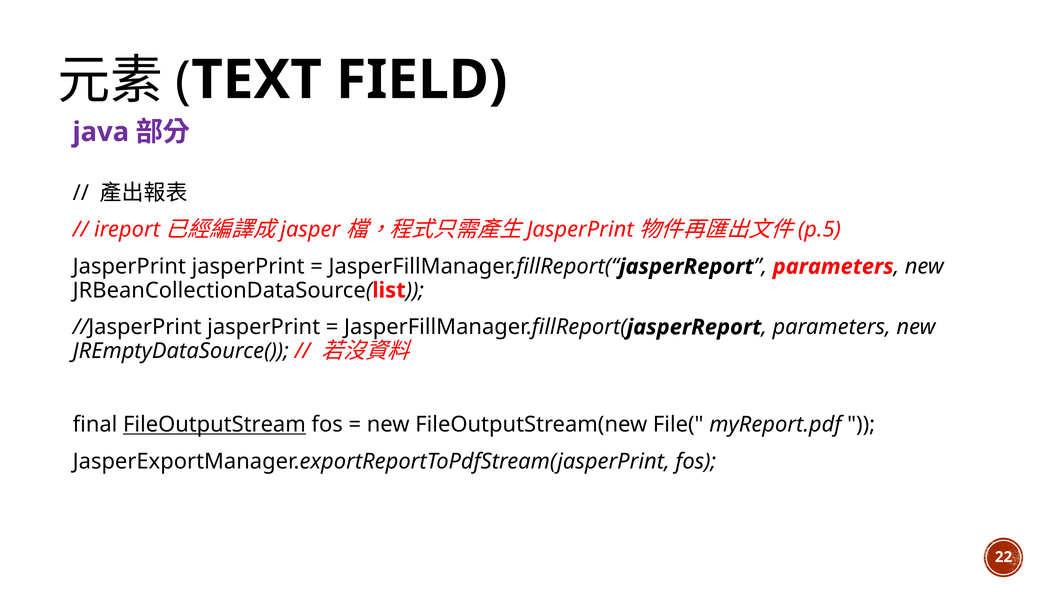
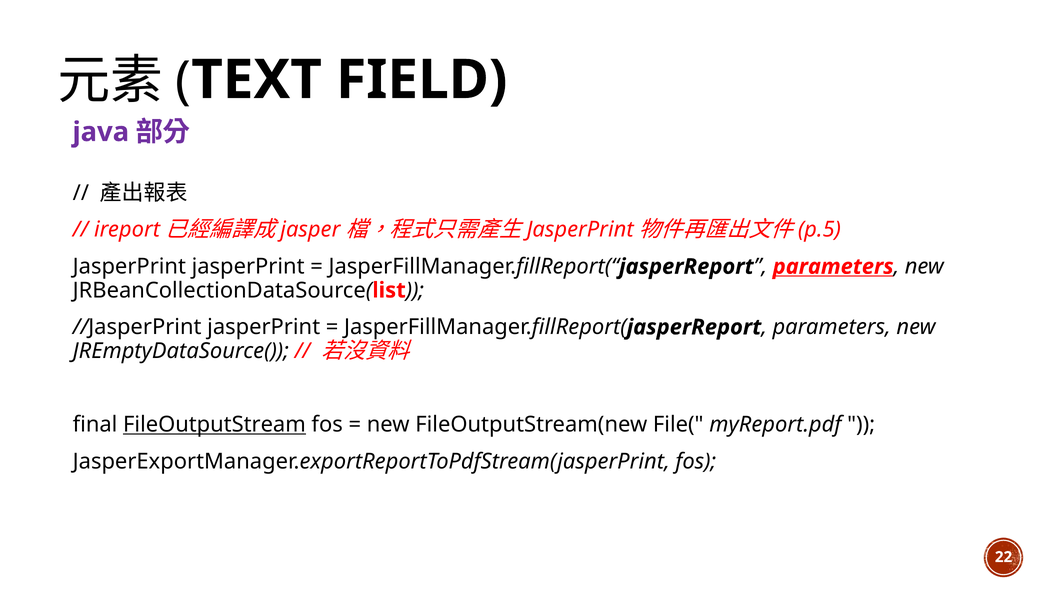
parameters at (833, 266) underline: none -> present
